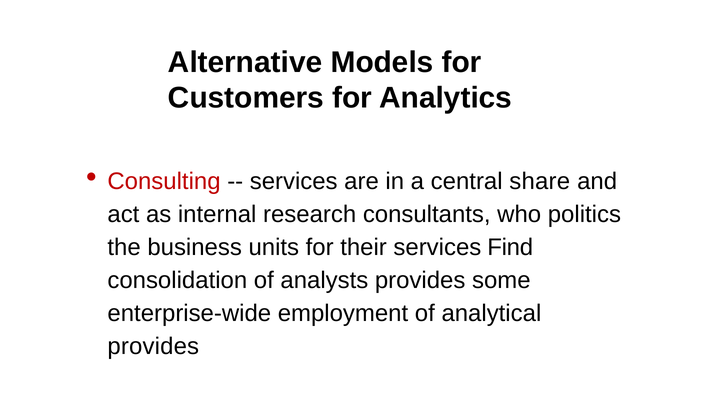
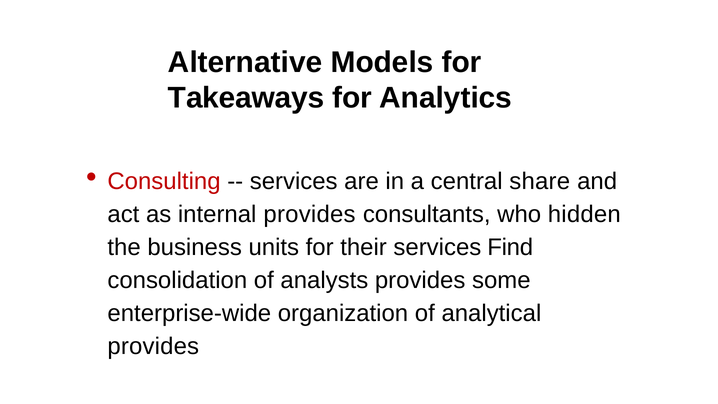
Customers: Customers -> Takeaways
internal research: research -> provides
politics: politics -> hidden
employment: employment -> organization
